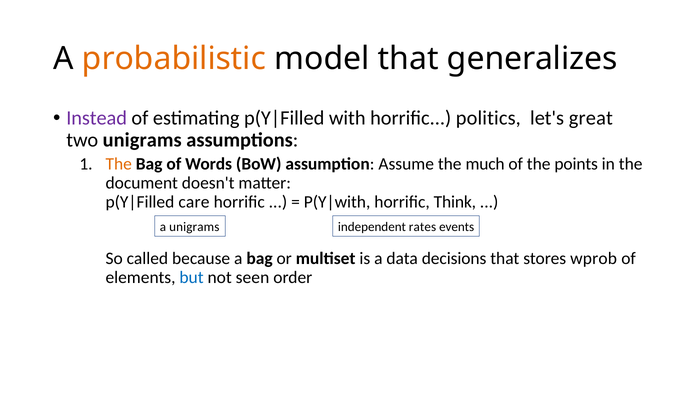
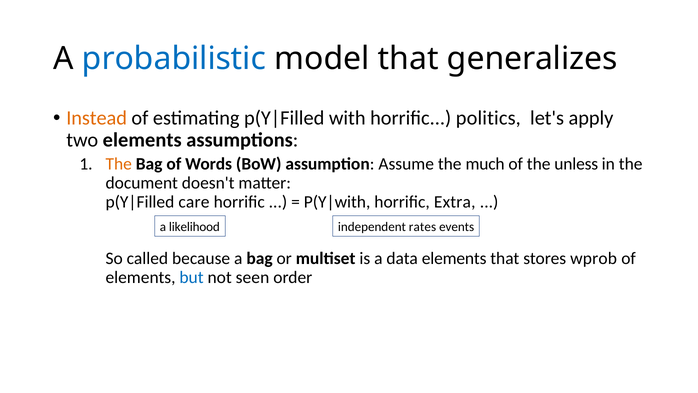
probabilistic colour: orange -> blue
Instead colour: purple -> orange
great: great -> apply
two unigrams: unigrams -> elements
points: points -> unless
Think: Think -> Extra
a unigrams: unigrams -> likelihood
data decisions: decisions -> elements
